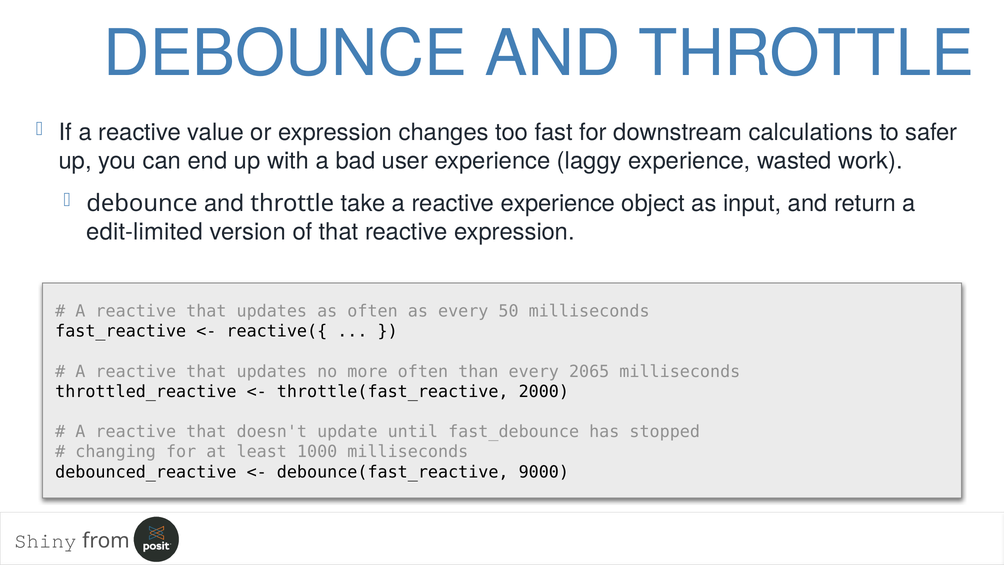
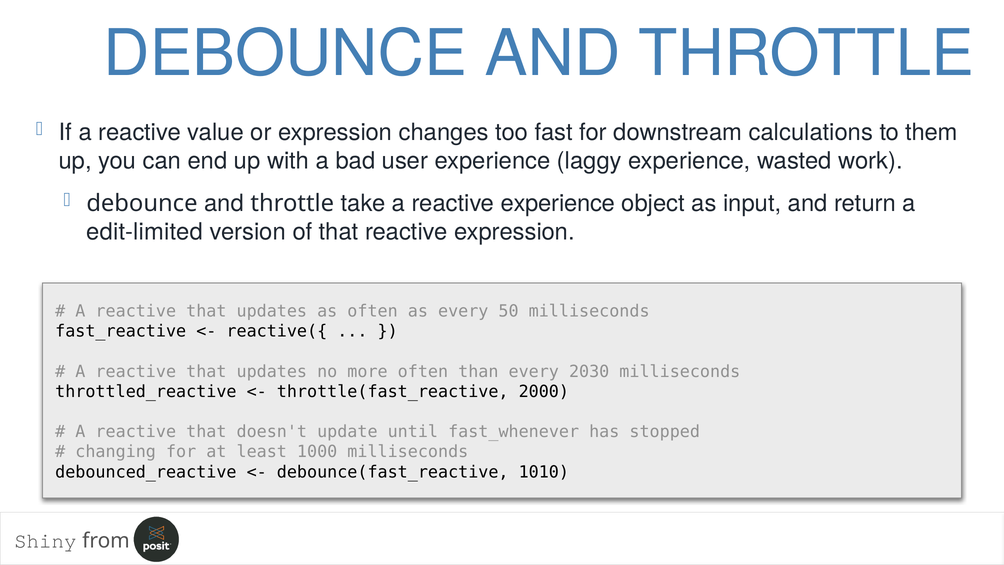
safer: safer -> them
2065: 2065 -> 2030
fast_debounce: fast_debounce -> fast_whenever
9000: 9000 -> 1010
